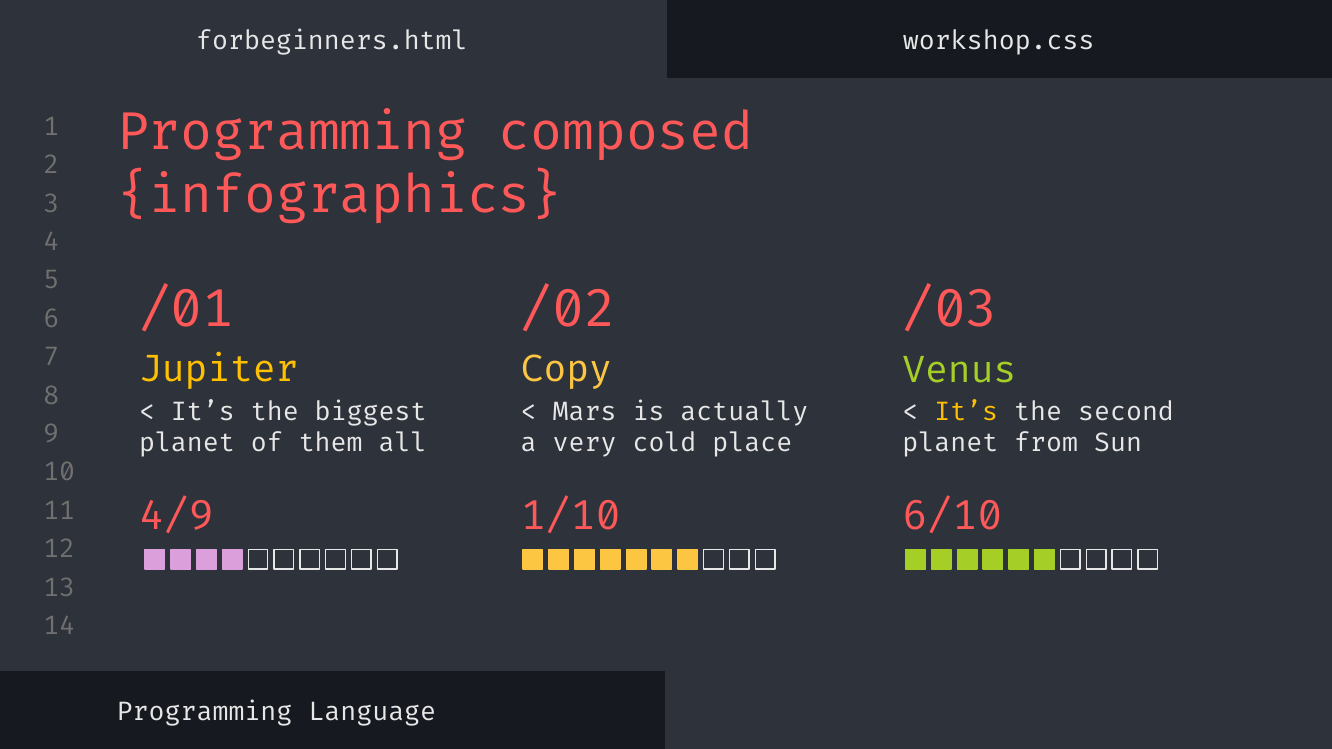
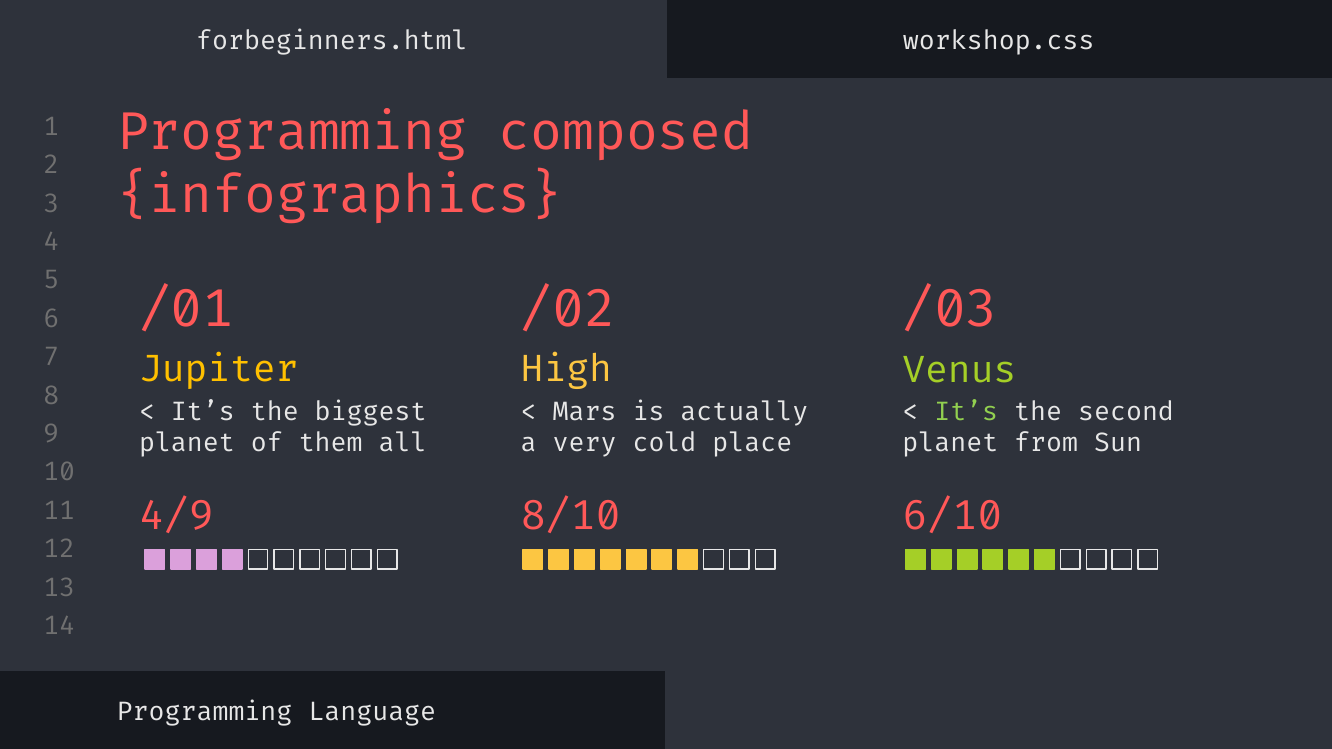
Copy: Copy -> High
It’s at (966, 412) colour: yellow -> light green
1/10: 1/10 -> 8/10
